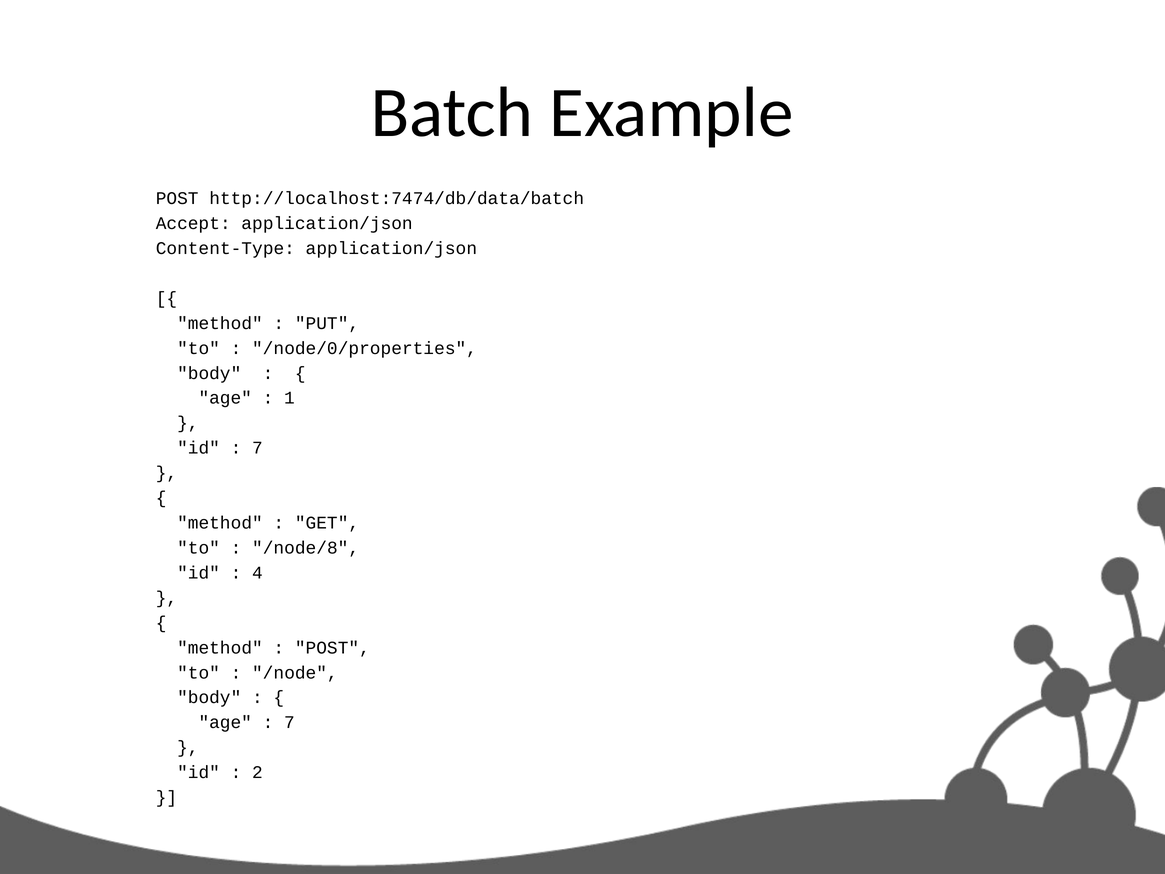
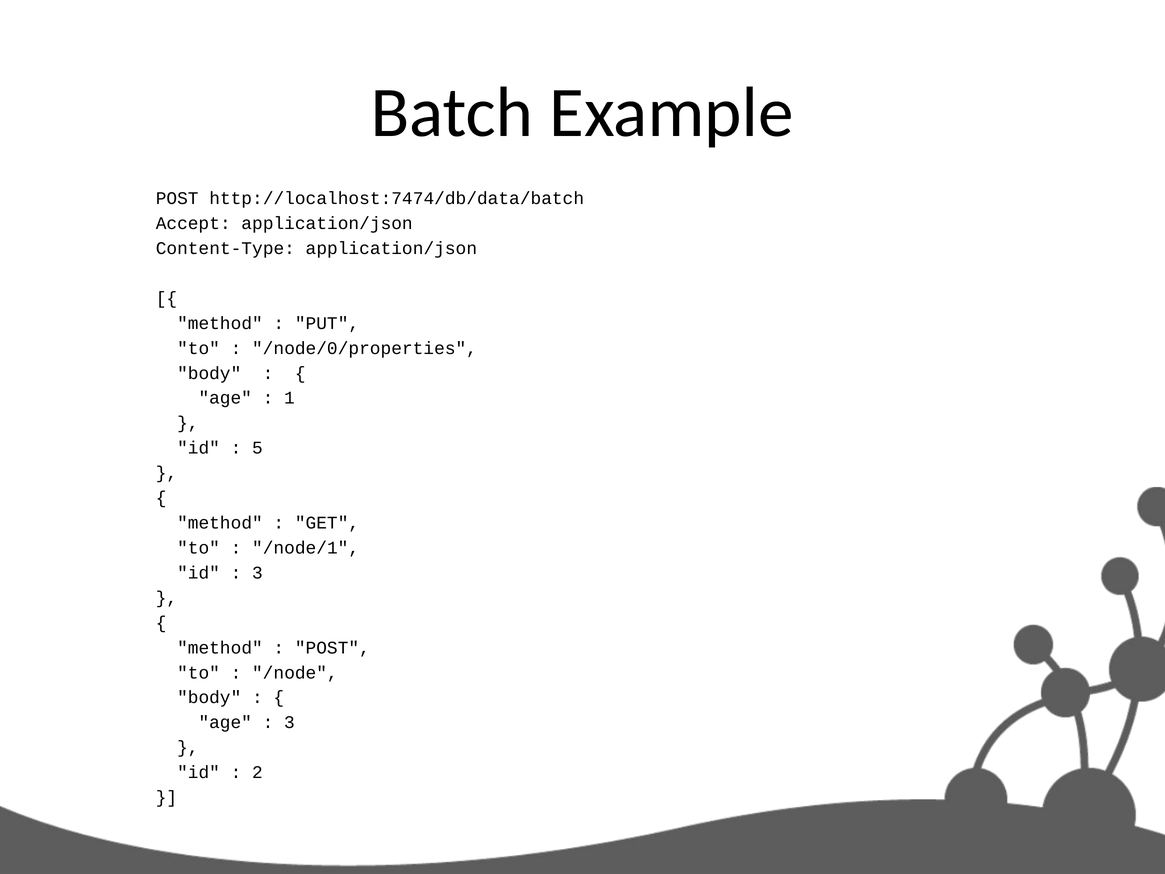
7 at (257, 448): 7 -> 5
/node/8: /node/8 -> /node/1
4 at (257, 573): 4 -> 3
7 at (289, 722): 7 -> 3
